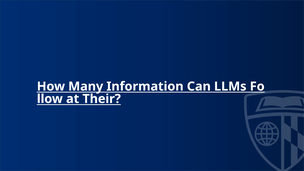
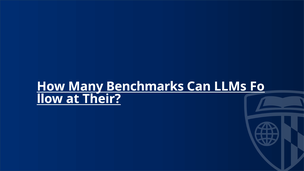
Information: Information -> Benchmarks
